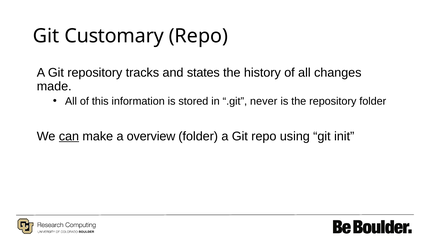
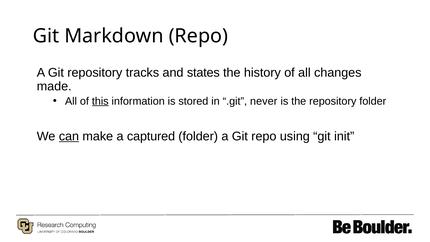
Customary: Customary -> Markdown
this underline: none -> present
overview: overview -> captured
